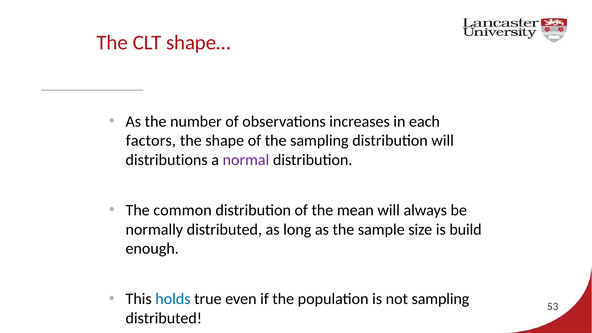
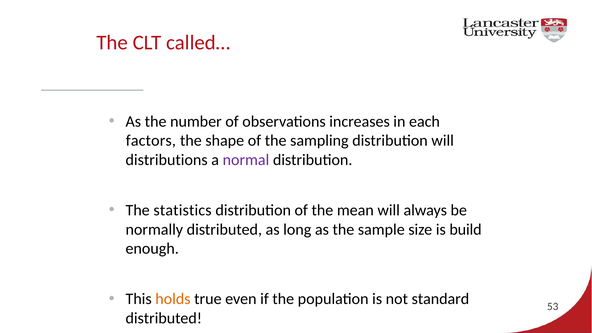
shape…: shape… -> called…
common: common -> statistics
holds colour: blue -> orange
not sampling: sampling -> standard
